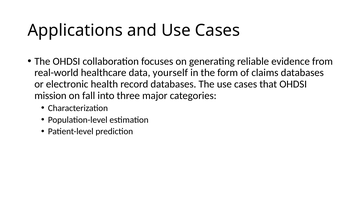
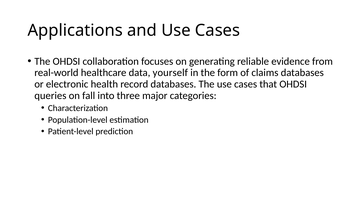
mission: mission -> queries
